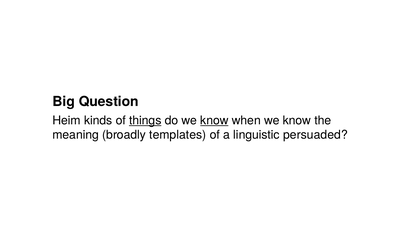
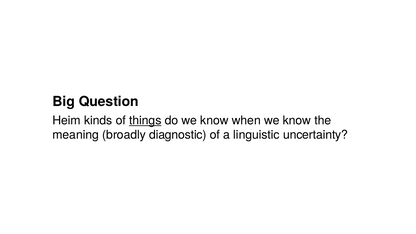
know at (214, 120) underline: present -> none
templates: templates -> diagnostic
persuaded: persuaded -> uncertainty
